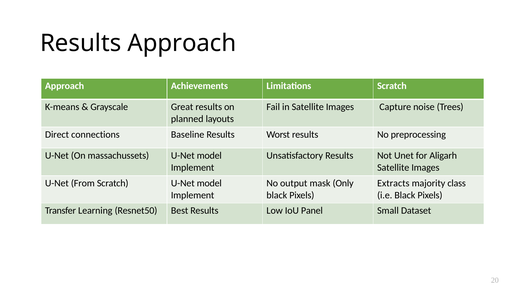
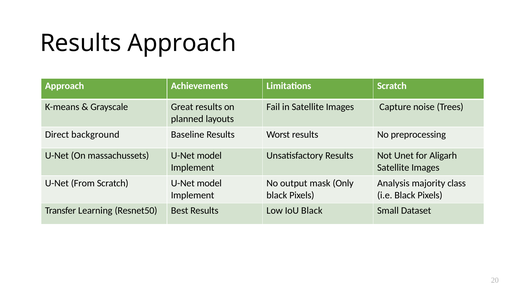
connections: connections -> background
Extracts: Extracts -> Analysis
IoU Panel: Panel -> Black
